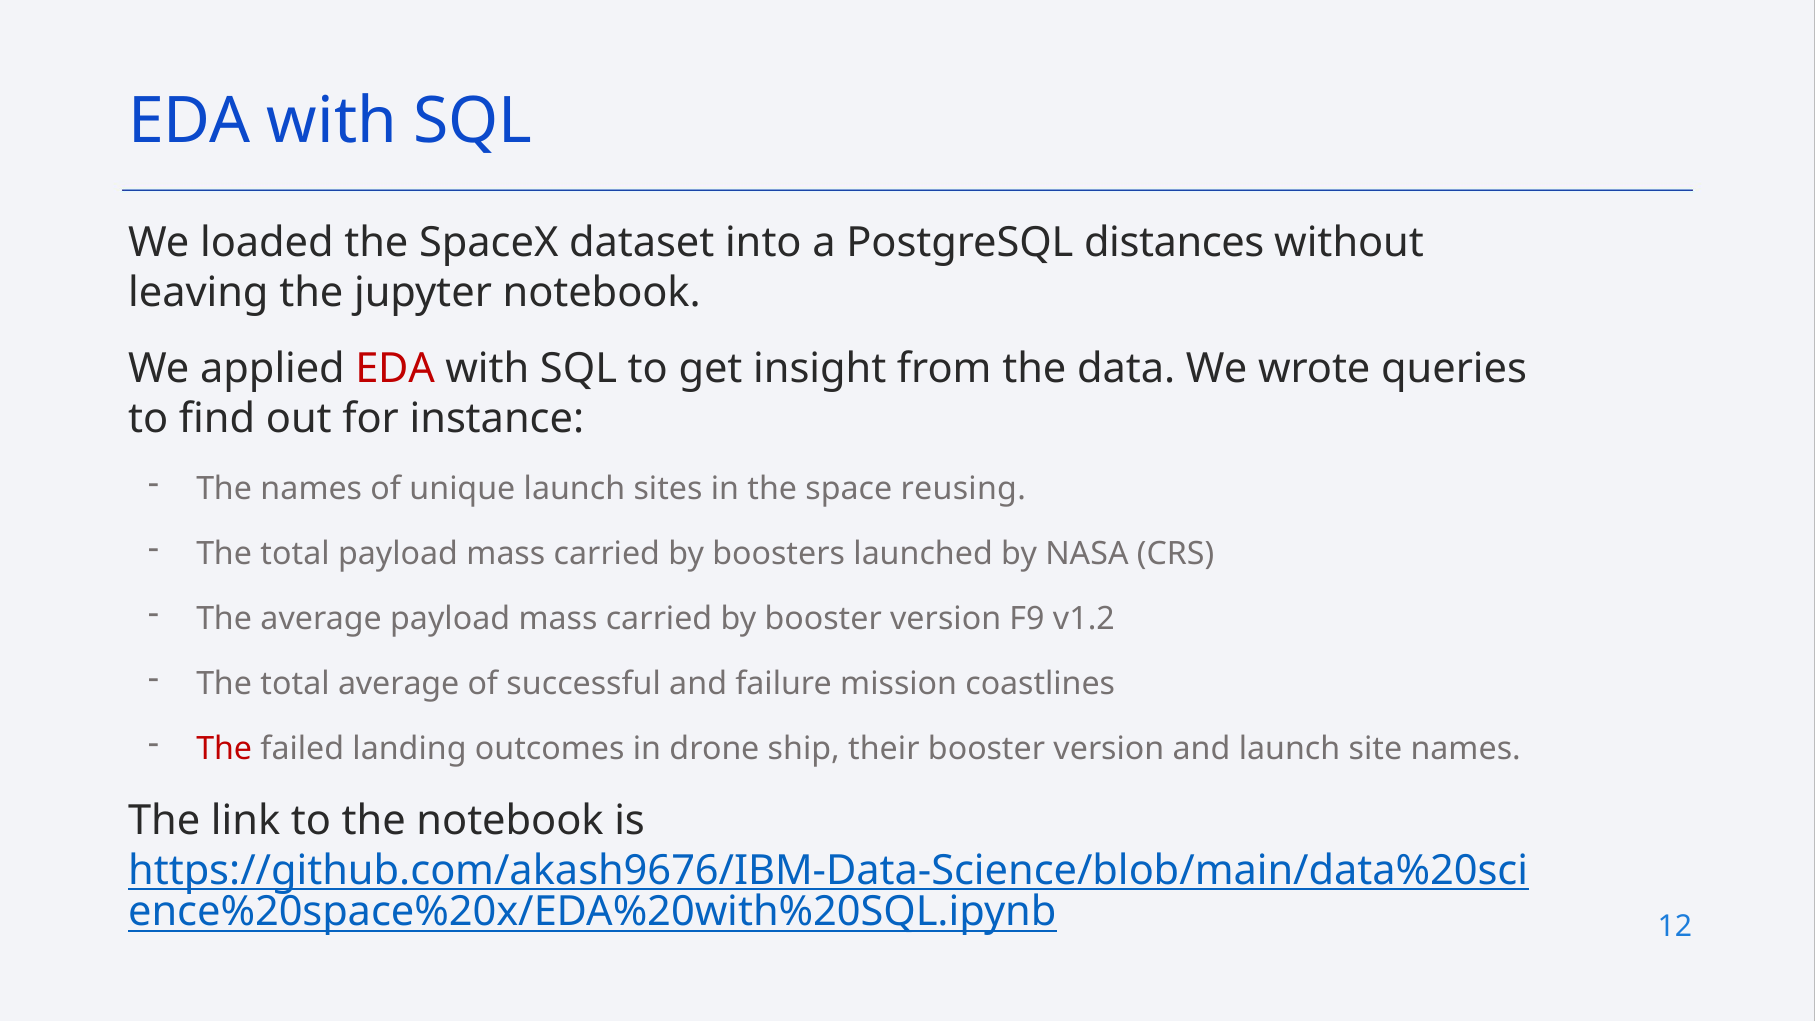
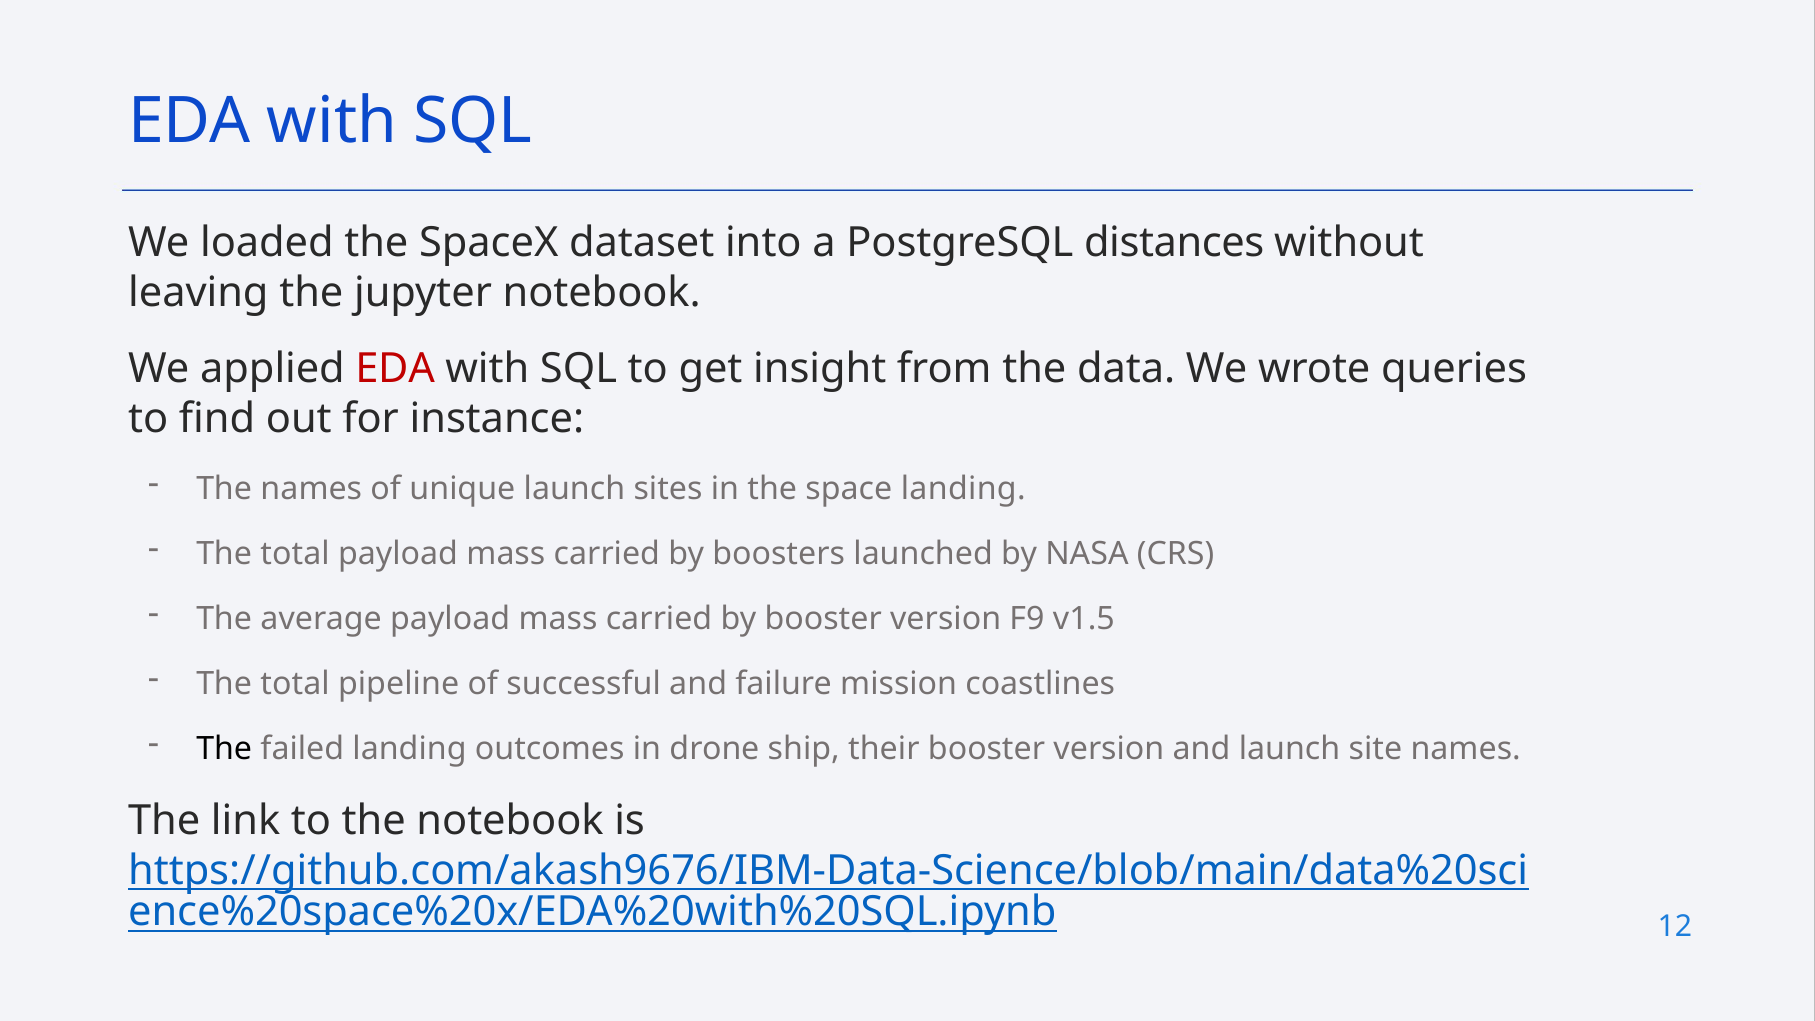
space reusing: reusing -> landing
v1.2: v1.2 -> v1.5
total average: average -> pipeline
The at (224, 749) colour: red -> black
